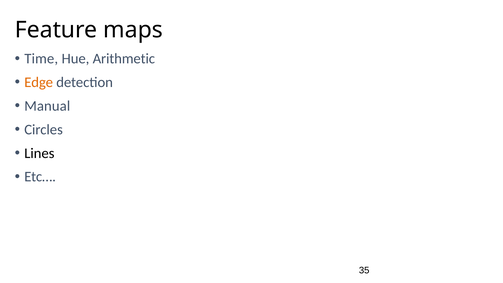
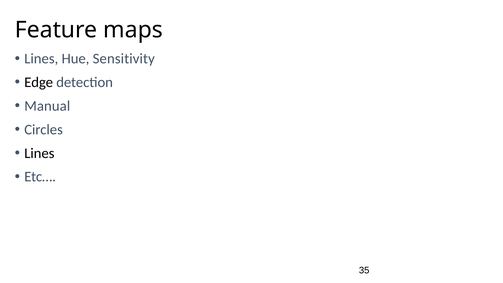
Time at (41, 59): Time -> Lines
Arithmetic: Arithmetic -> Sensitivity
Edge colour: orange -> black
